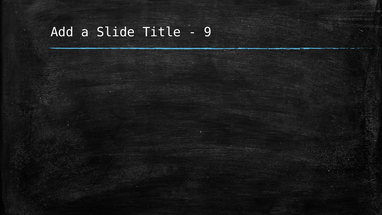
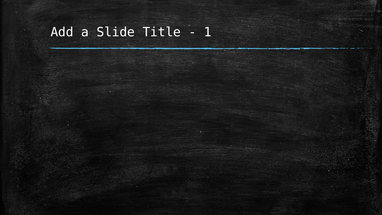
9: 9 -> 1
